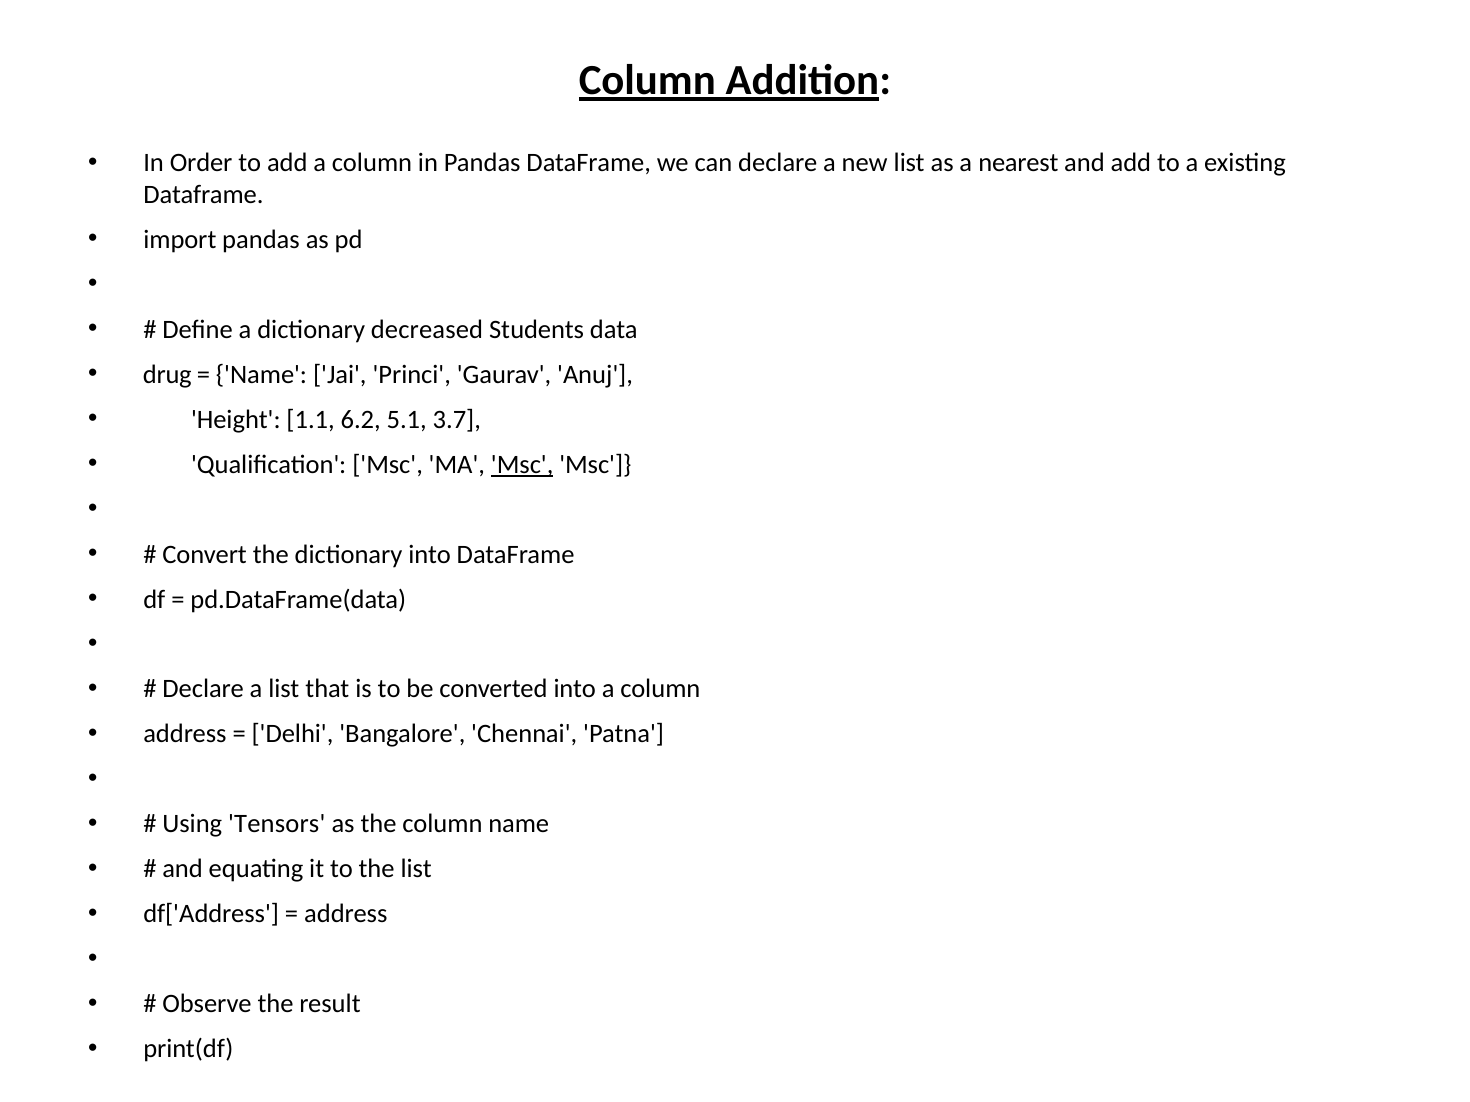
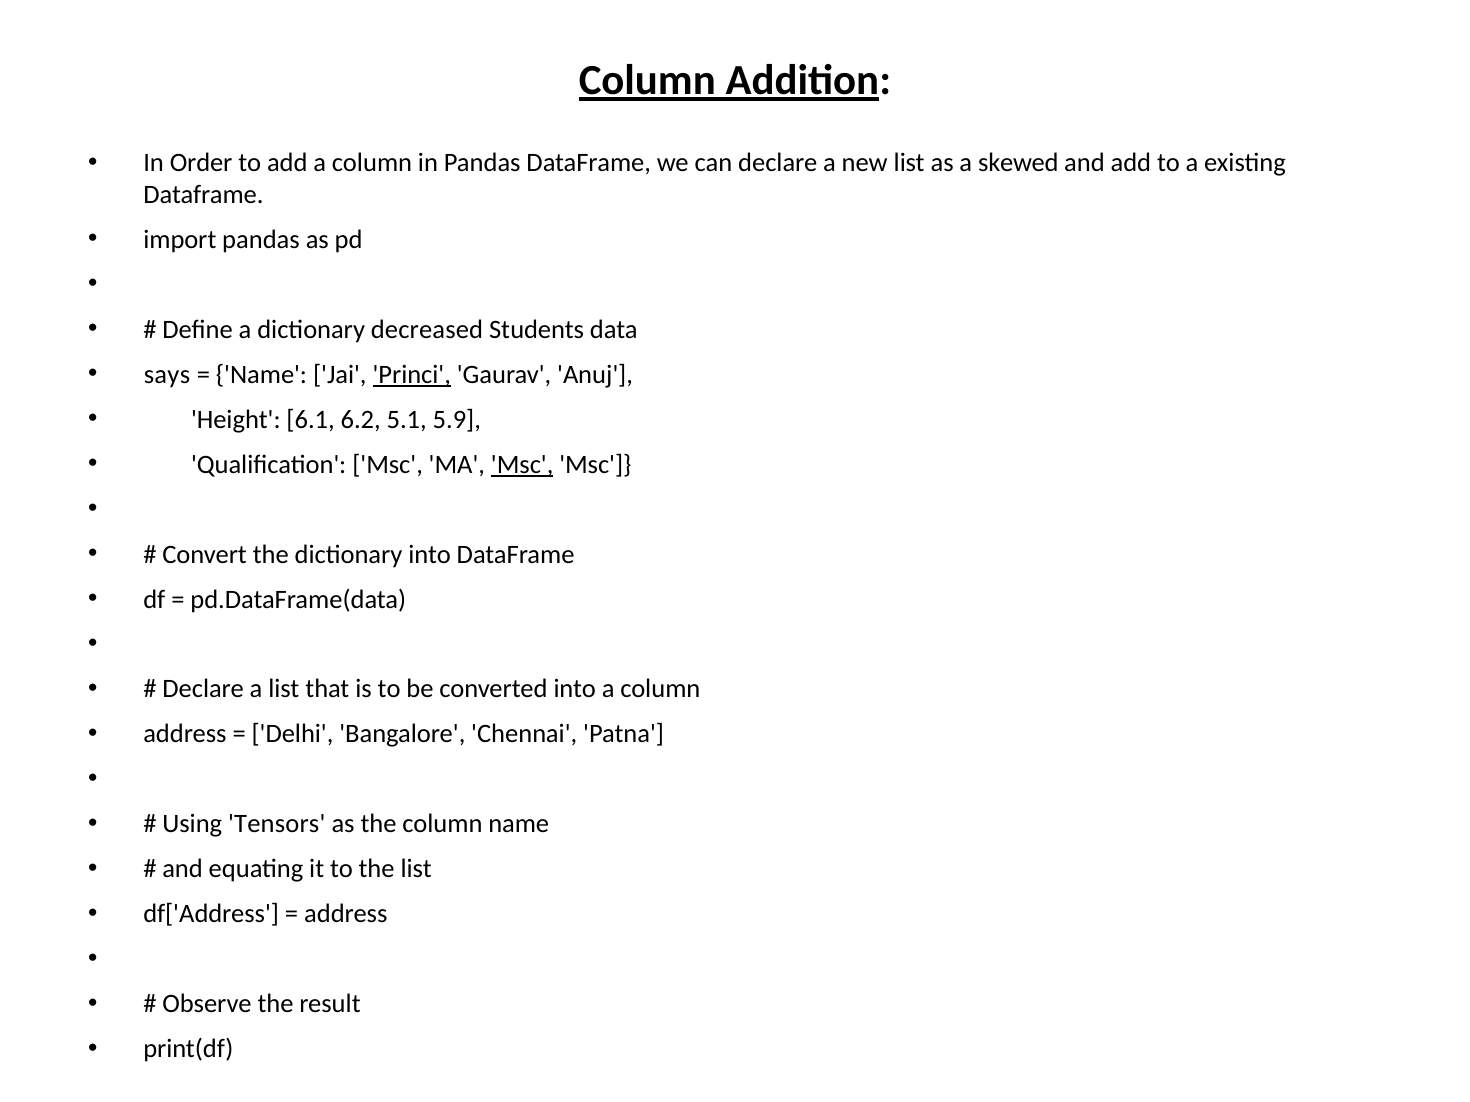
nearest: nearest -> skewed
drug: drug -> says
Princi underline: none -> present
1.1: 1.1 -> 6.1
3.7: 3.7 -> 5.9
